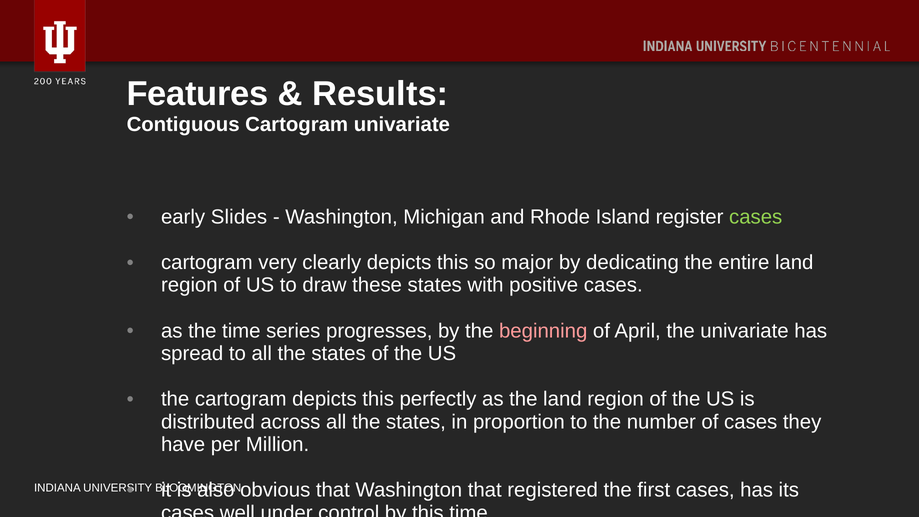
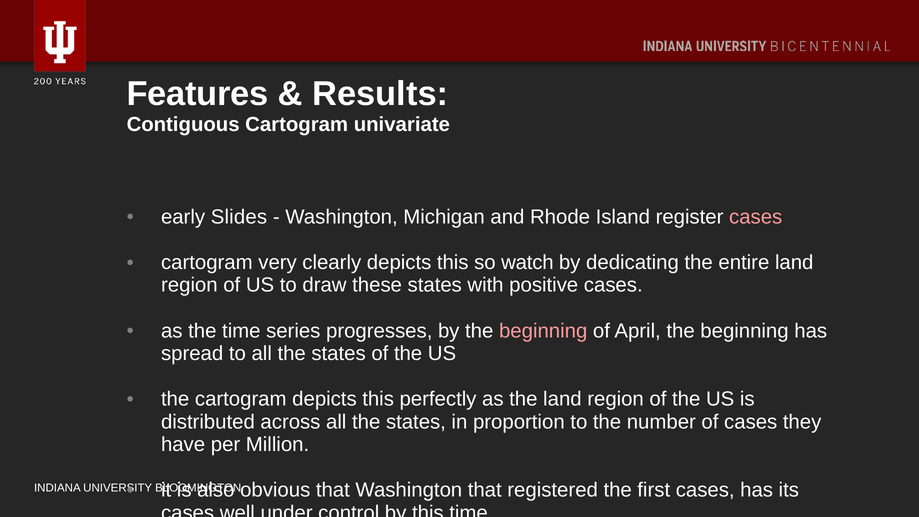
cases at (756, 217) colour: light green -> pink
major: major -> watch
April the univariate: univariate -> beginning
